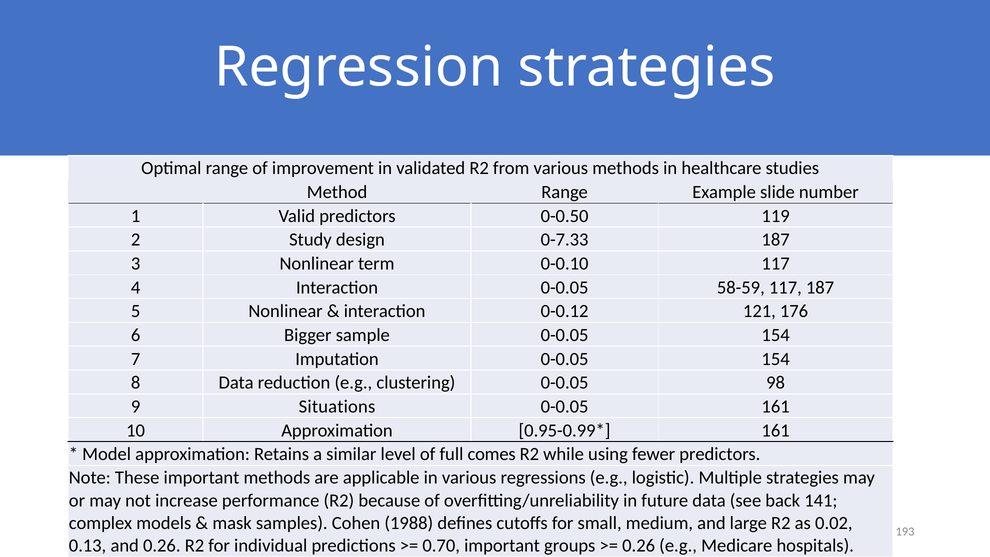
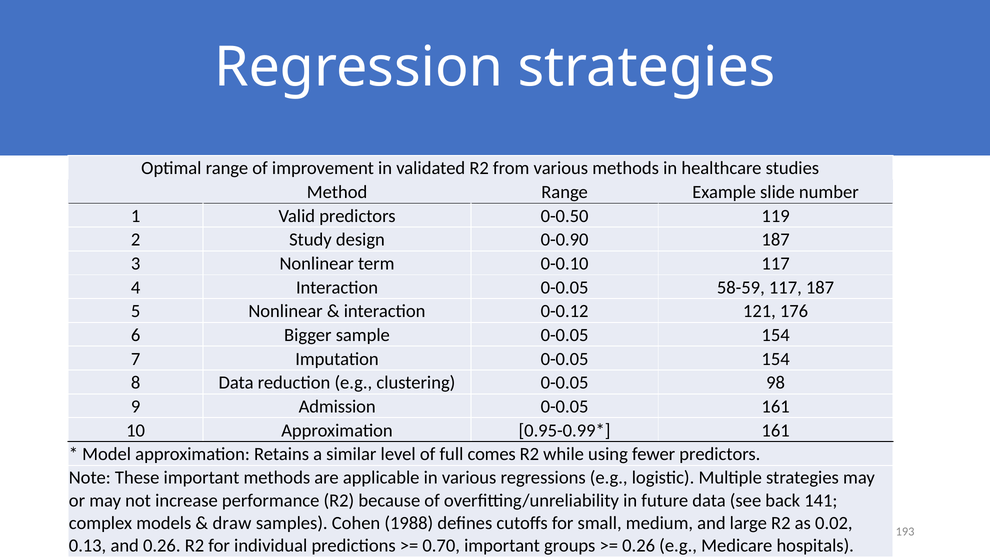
0-7.33: 0-7.33 -> 0-0.90
Situations: Situations -> Admission
mask: mask -> draw
